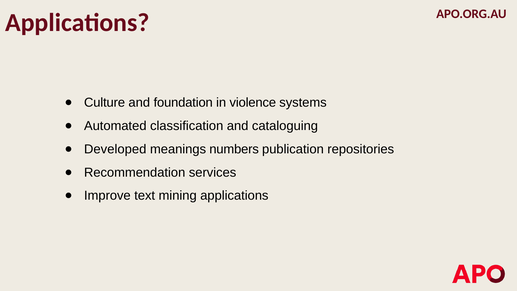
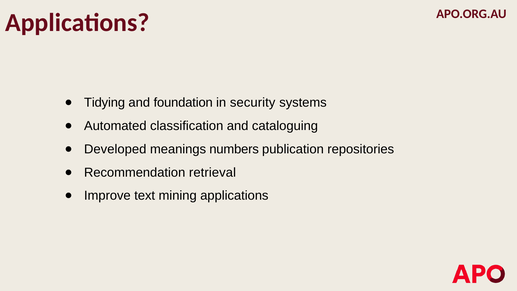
Culture: Culture -> Tidying
violence: violence -> security
services: services -> retrieval
